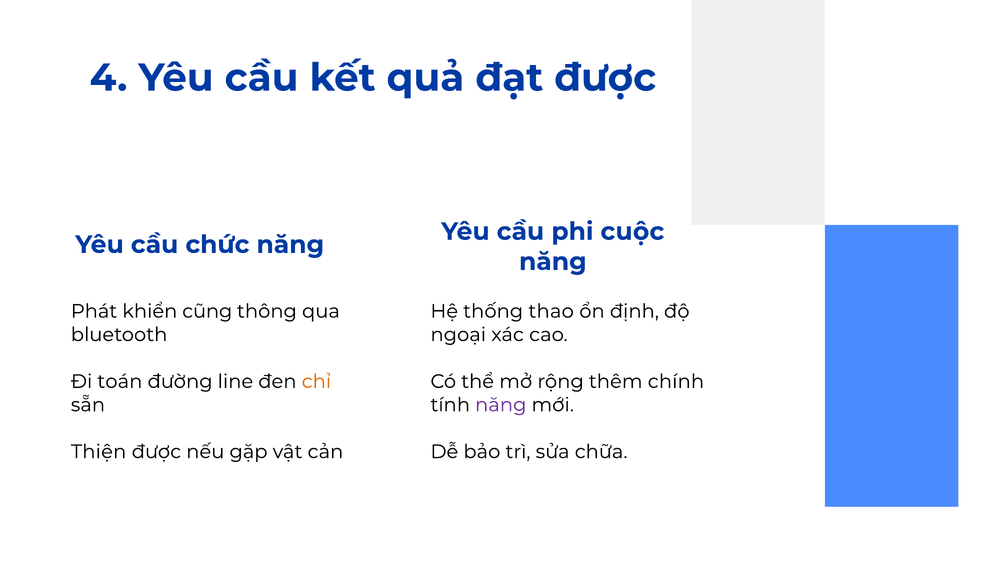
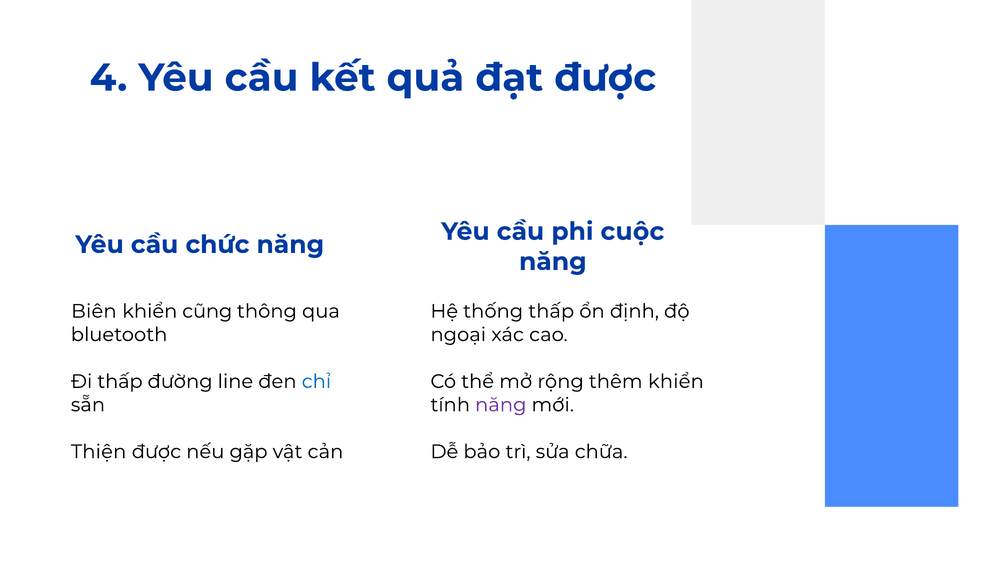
Phát: Phát -> Biên
thống thao: thao -> thấp
Đi toán: toán -> thấp
chỉ colour: orange -> blue
thêm chính: chính -> khiển
